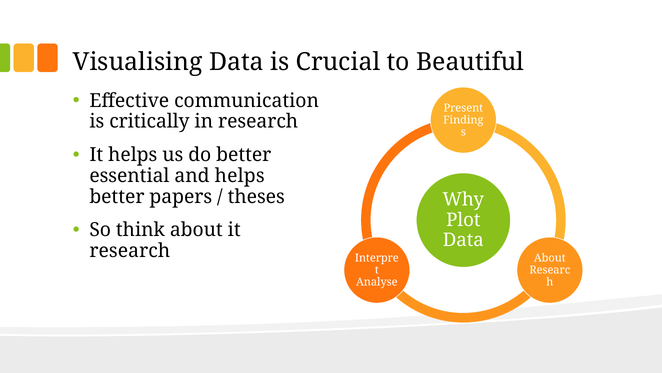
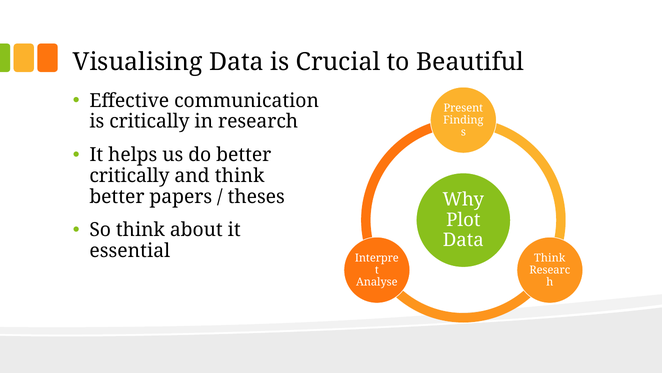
essential at (129, 176): essential -> critically
and helps: helps -> think
research at (130, 251): research -> essential
About at (550, 258): About -> Think
